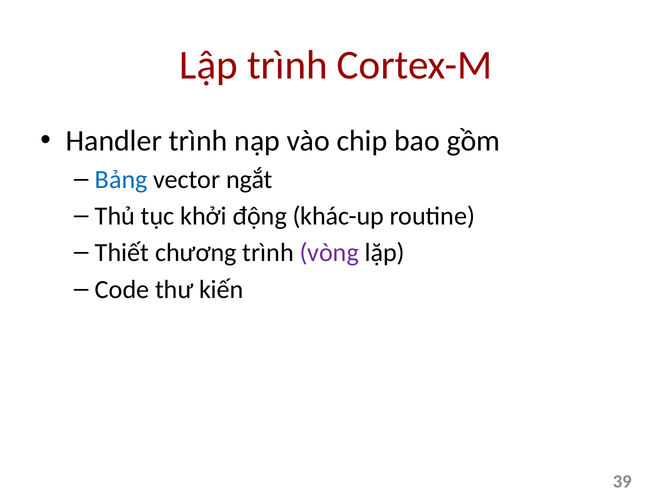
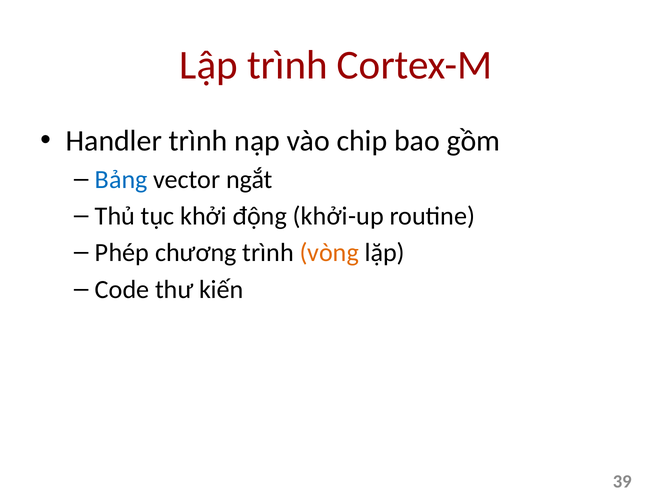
khác-up: khác-up -> khởi-up
Thiết: Thiết -> Phép
vòng colour: purple -> orange
